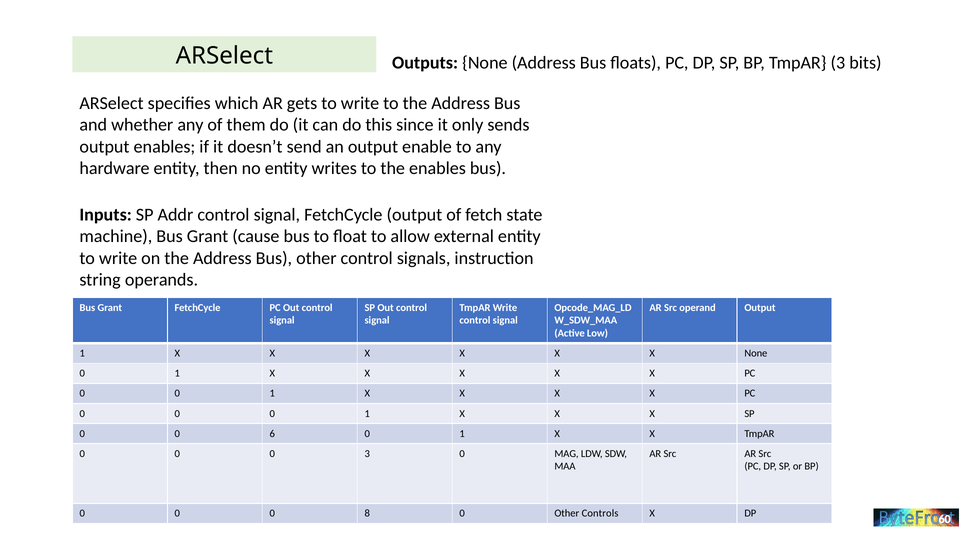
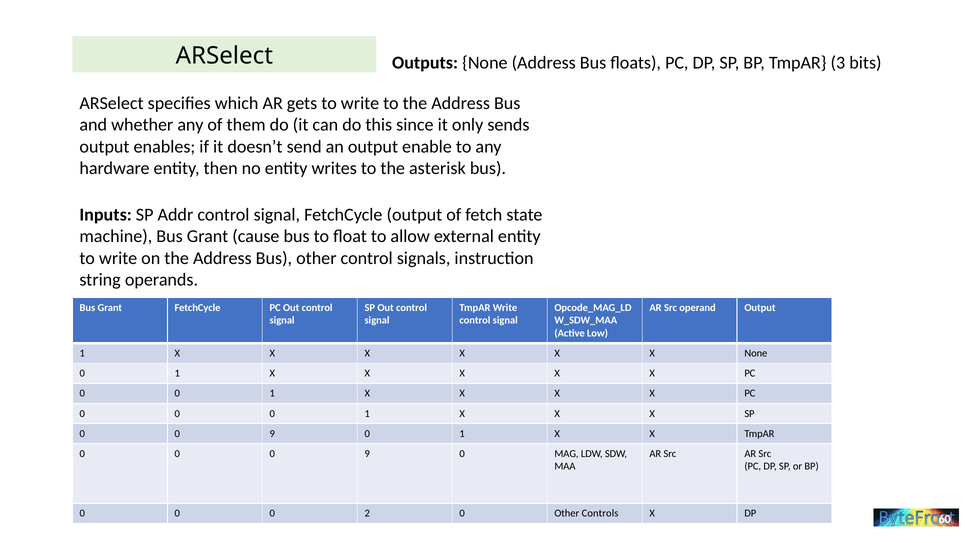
the enables: enables -> asterisk
6 at (272, 433): 6 -> 9
0 0 0 3: 3 -> 9
8: 8 -> 2
